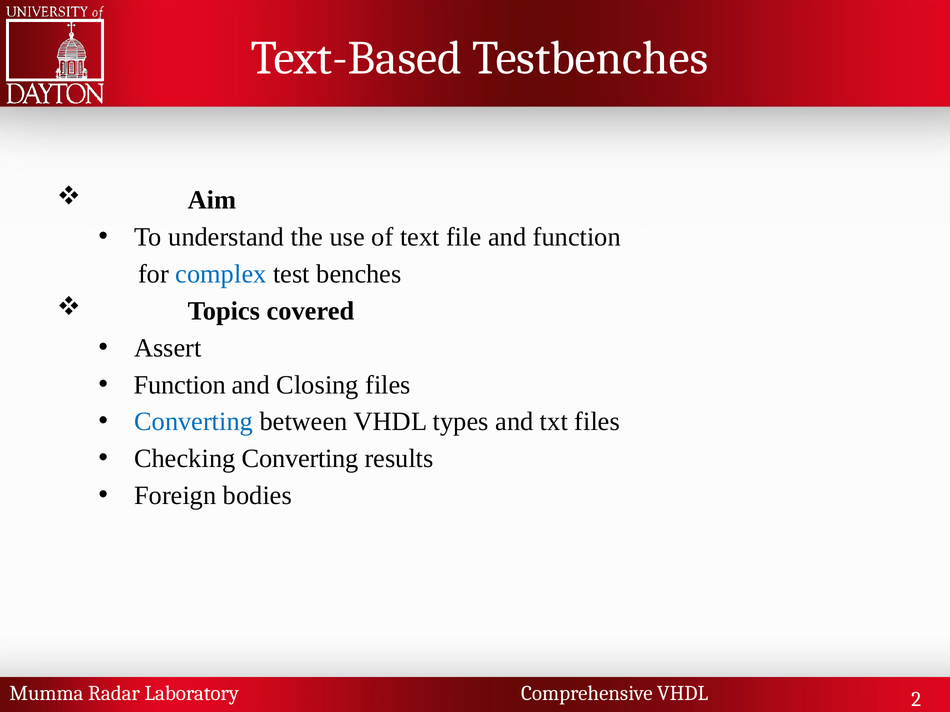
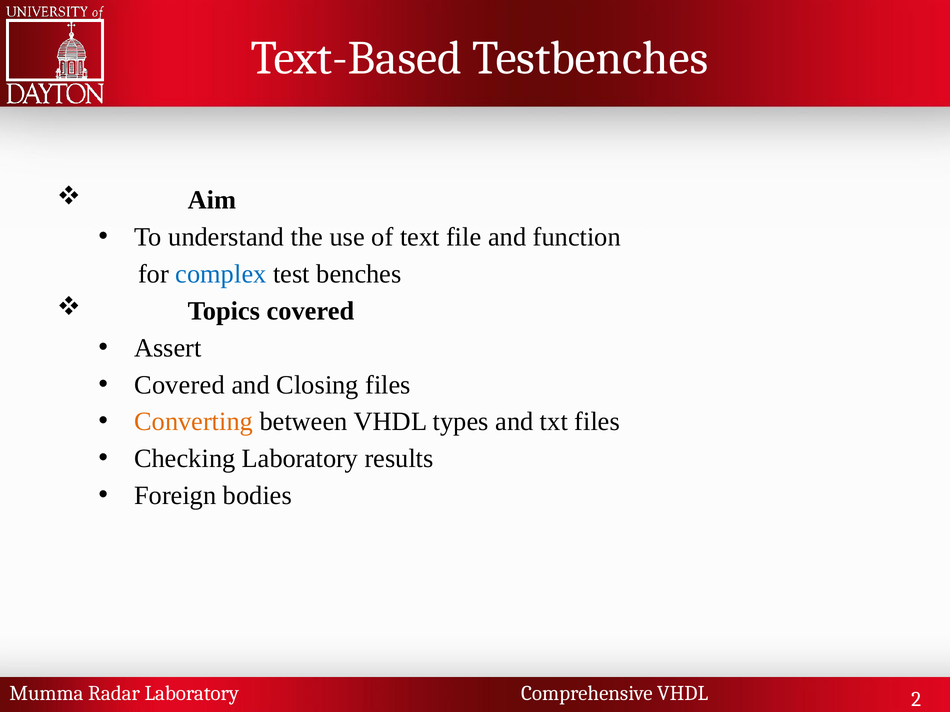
Function at (180, 385): Function -> Covered
Converting at (194, 422) colour: blue -> orange
Checking Converting: Converting -> Laboratory
